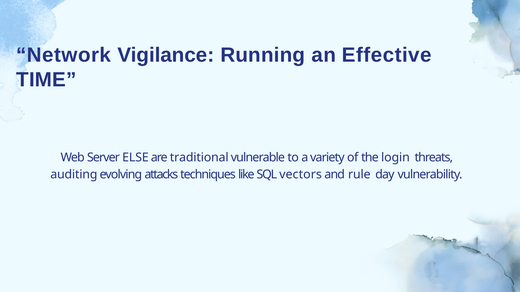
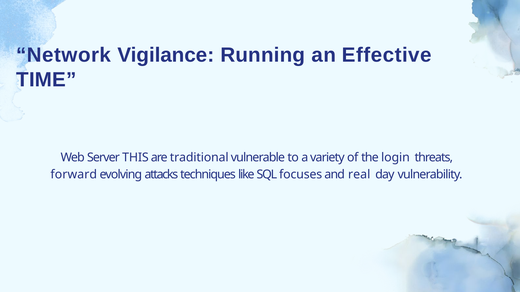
ELSE: ELSE -> THIS
auditing: auditing -> forward
vectors: vectors -> focuses
rule: rule -> real
